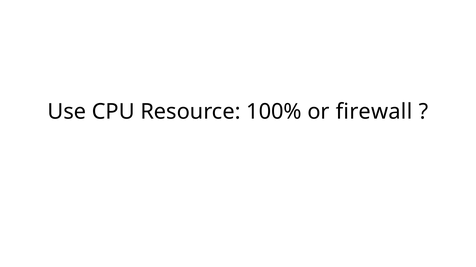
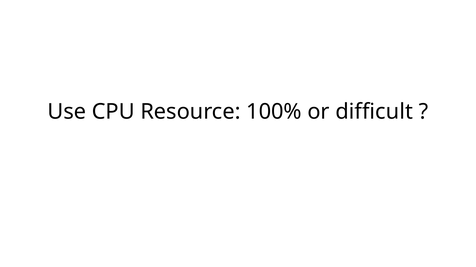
firewall: firewall -> difficult
